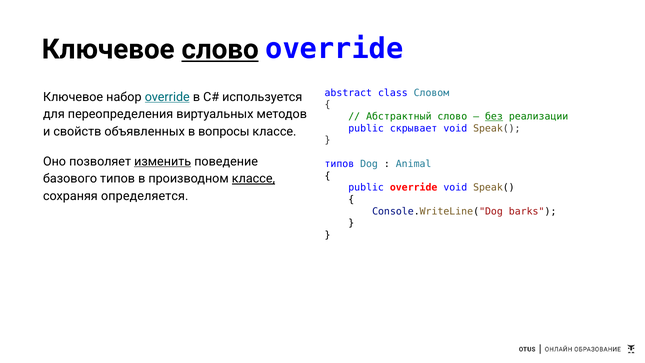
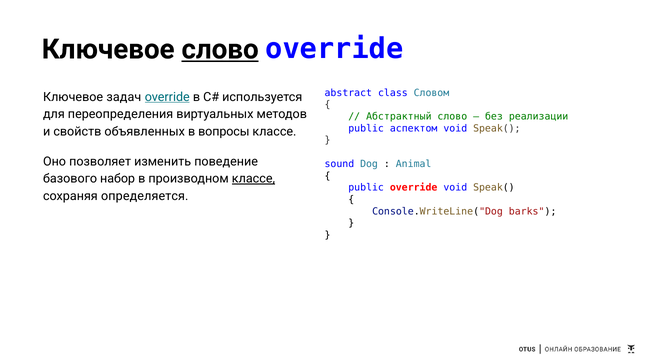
набор: набор -> задач
без underline: present -> none
скрывает: скрывает -> аспектом
изменить underline: present -> none
типов at (339, 164): типов -> sound
базового типов: типов -> набор
